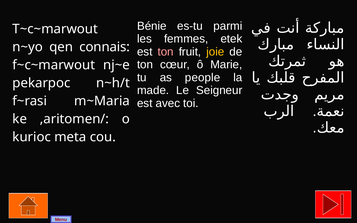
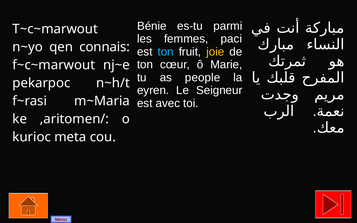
etek: etek -> paci
ton at (166, 52) colour: pink -> light blue
made: made -> eyren
